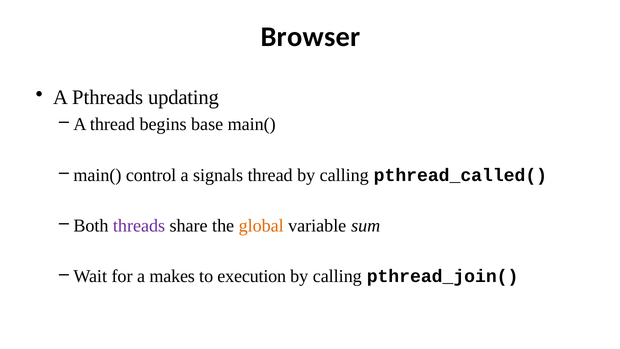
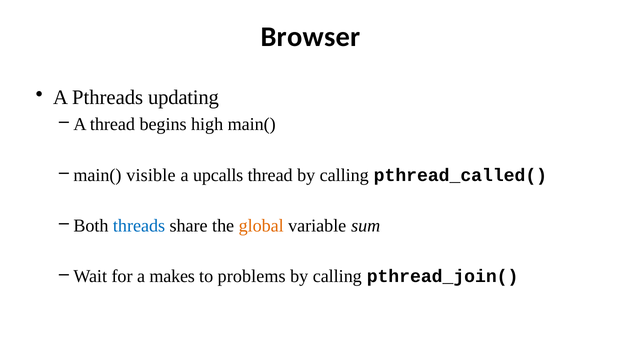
base: base -> high
control: control -> visible
signals: signals -> upcalls
threads colour: purple -> blue
execution: execution -> problems
